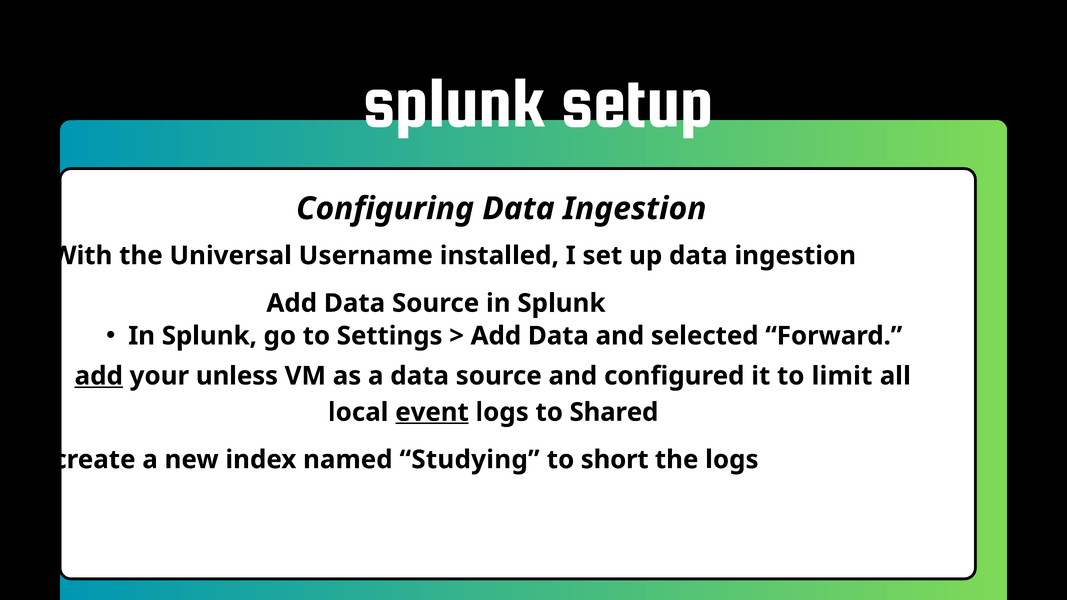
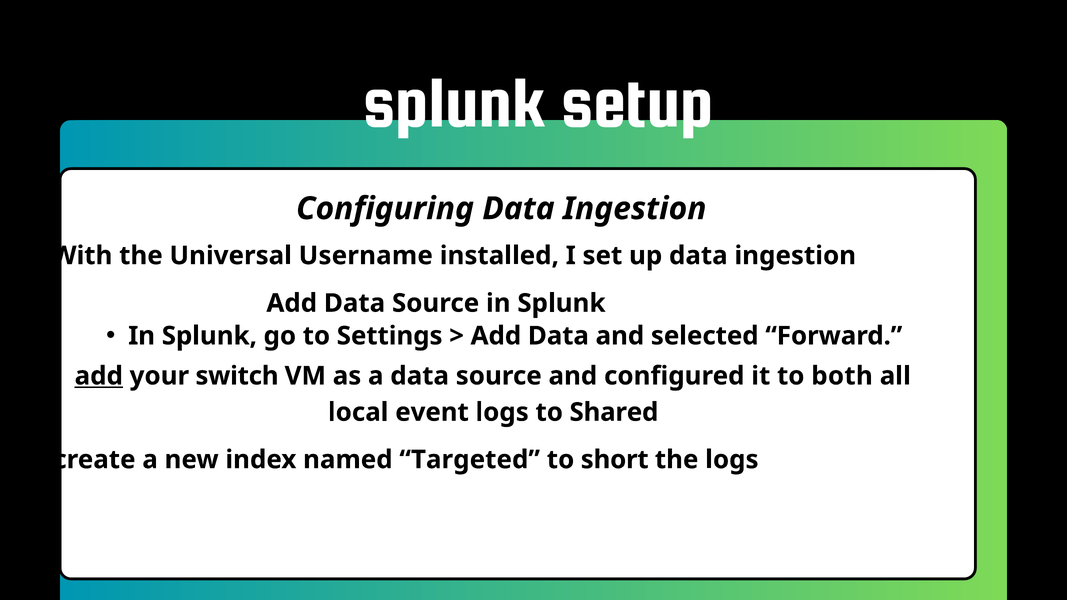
unless: unless -> switch
limit: limit -> both
event underline: present -> none
Studying: Studying -> Targeted
